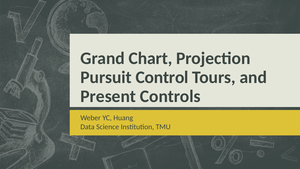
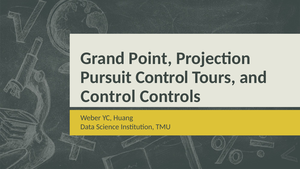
Chart: Chart -> Point
Present at (108, 96): Present -> Control
